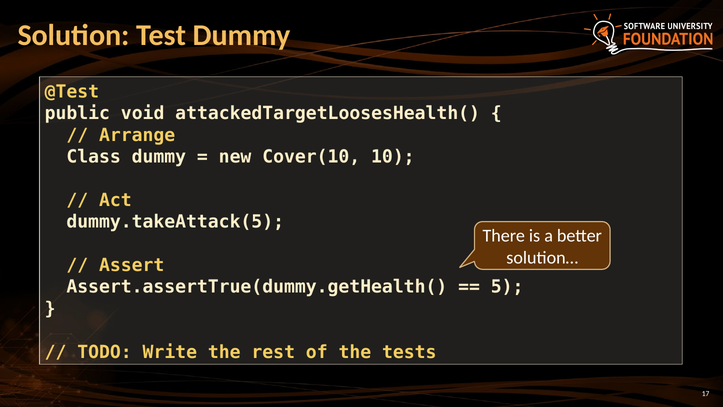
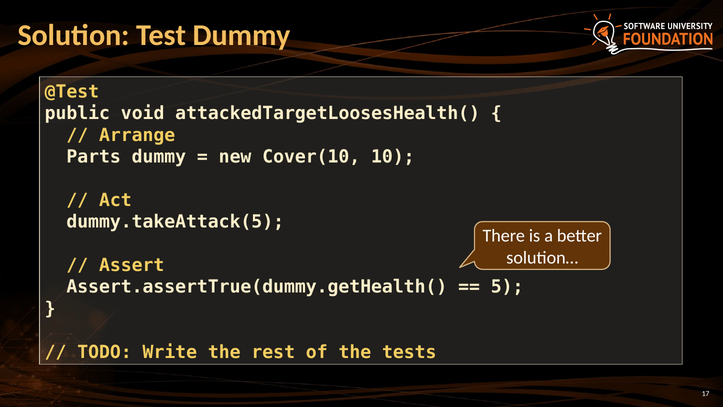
Class: Class -> Parts
